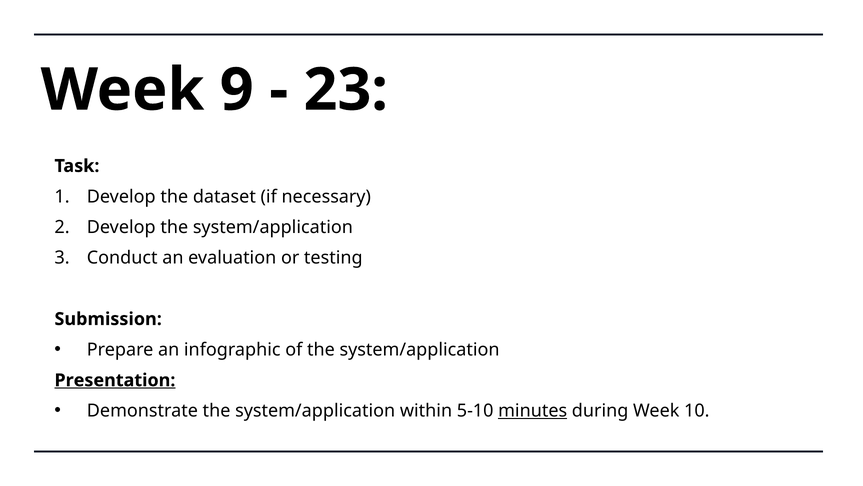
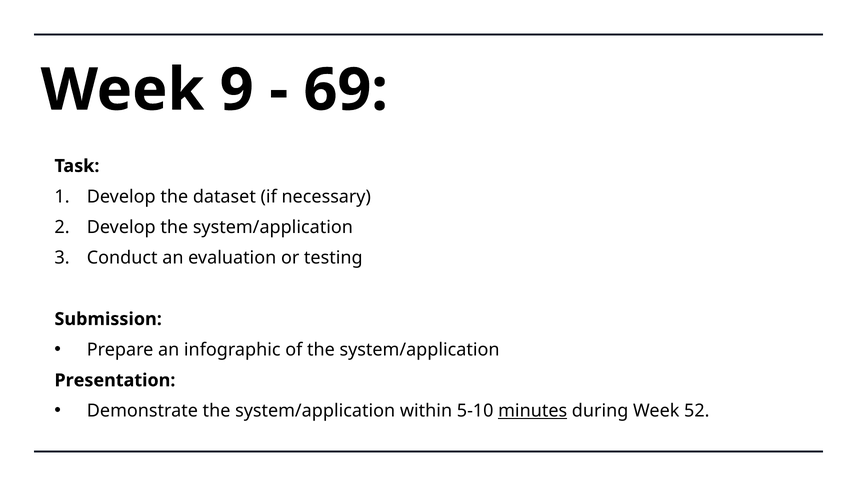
23: 23 -> 69
Presentation underline: present -> none
10: 10 -> 52
